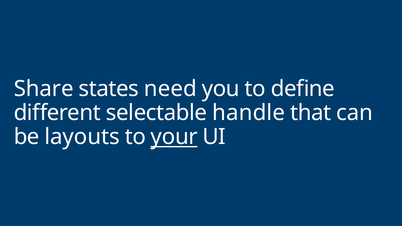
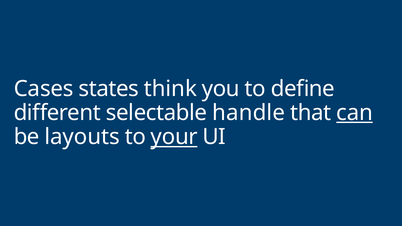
Share: Share -> Cases
need: need -> think
can underline: none -> present
